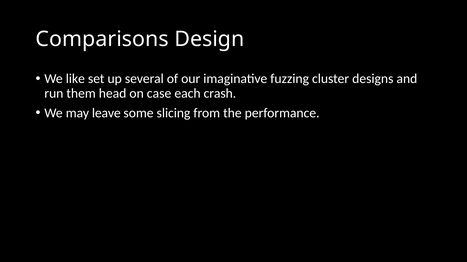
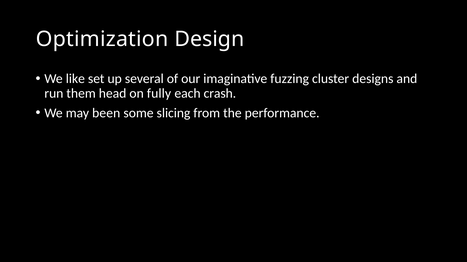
Comparisons: Comparisons -> Optimization
case: case -> fully
leave: leave -> been
